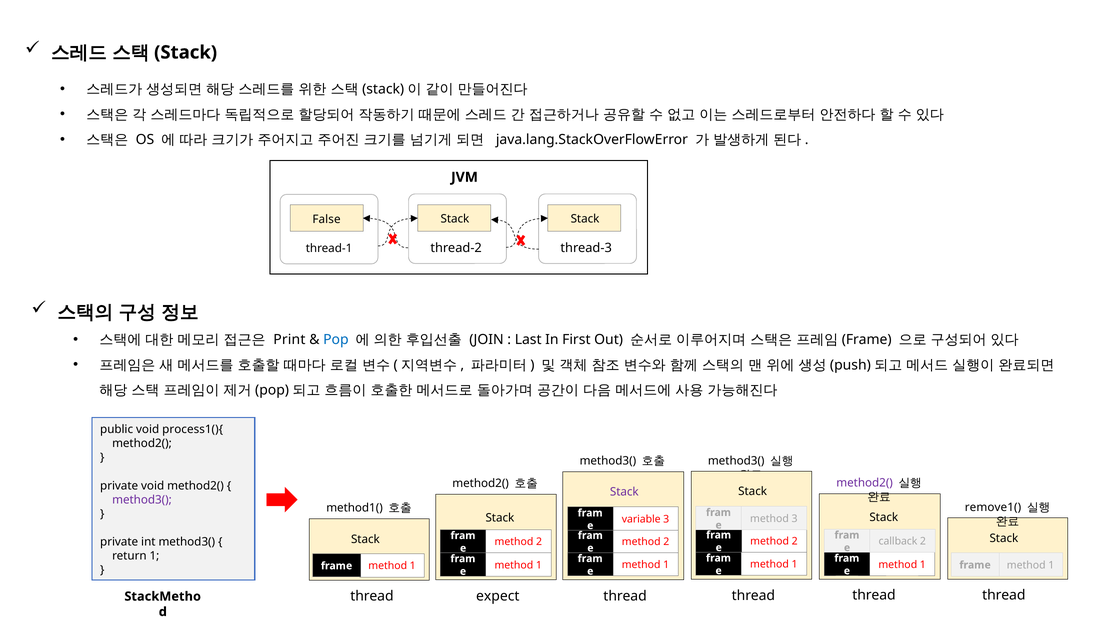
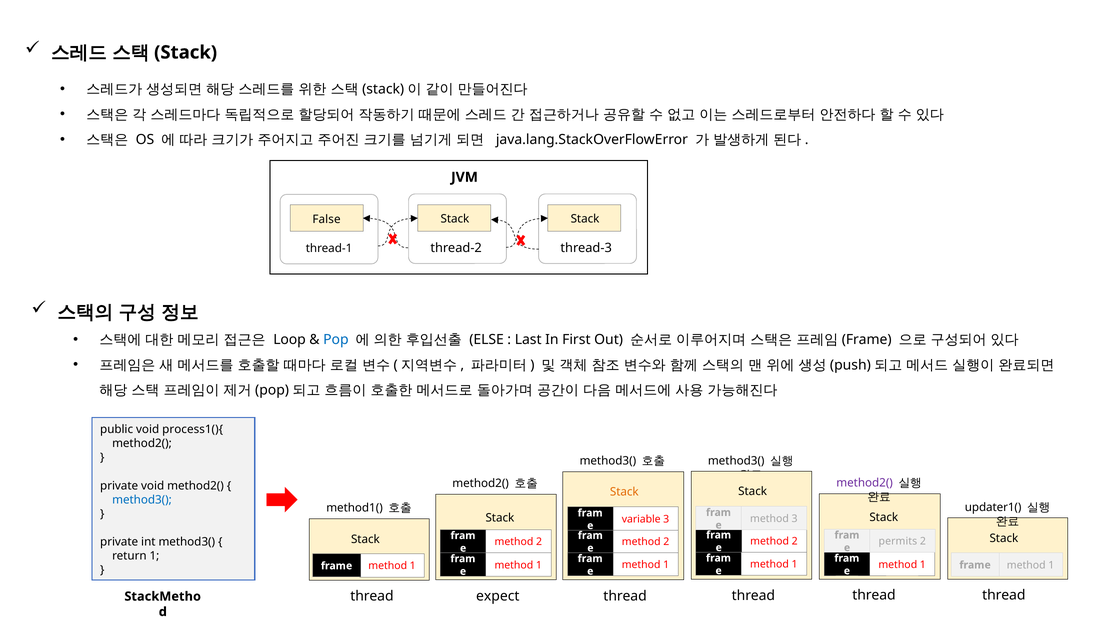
Print: Print -> Loop
JOIN: JOIN -> ELSE
Stack at (624, 492) colour: purple -> orange
method3( at (142, 499) colour: purple -> blue
remove1(: remove1( -> updater1(
callback: callback -> permits
